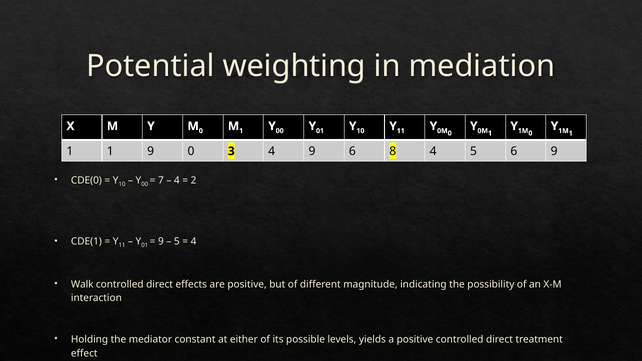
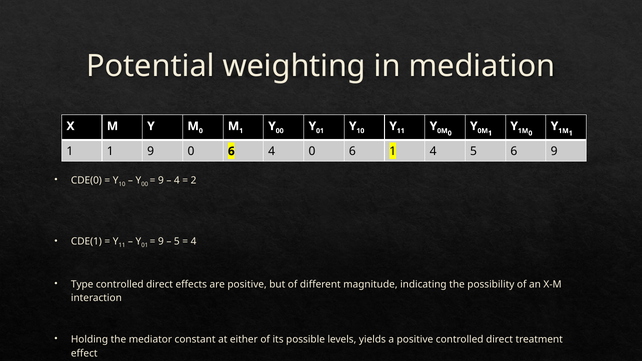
9 0 3: 3 -> 6
4 9: 9 -> 0
6 8: 8 -> 1
7 at (161, 180): 7 -> 9
Walk: Walk -> Type
